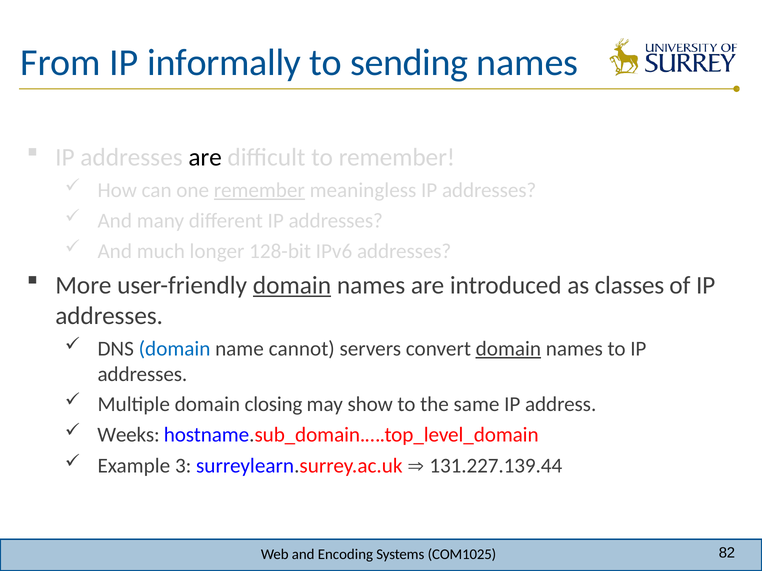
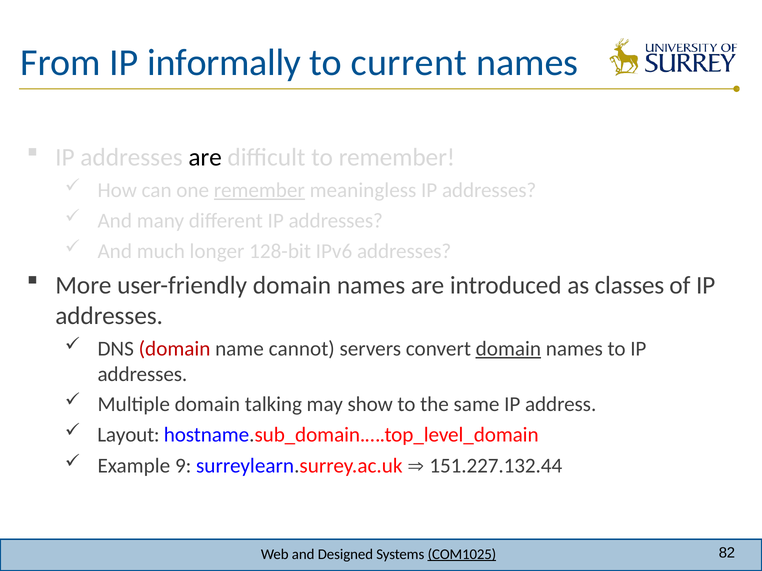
sending: sending -> current
domain at (292, 285) underline: present -> none
domain at (175, 349) colour: blue -> red
closing: closing -> talking
Weeks: Weeks -> Layout
3: 3 -> 9
131.227.139.44: 131.227.139.44 -> 151.227.132.44
Encoding: Encoding -> Designed
COM1025 underline: none -> present
